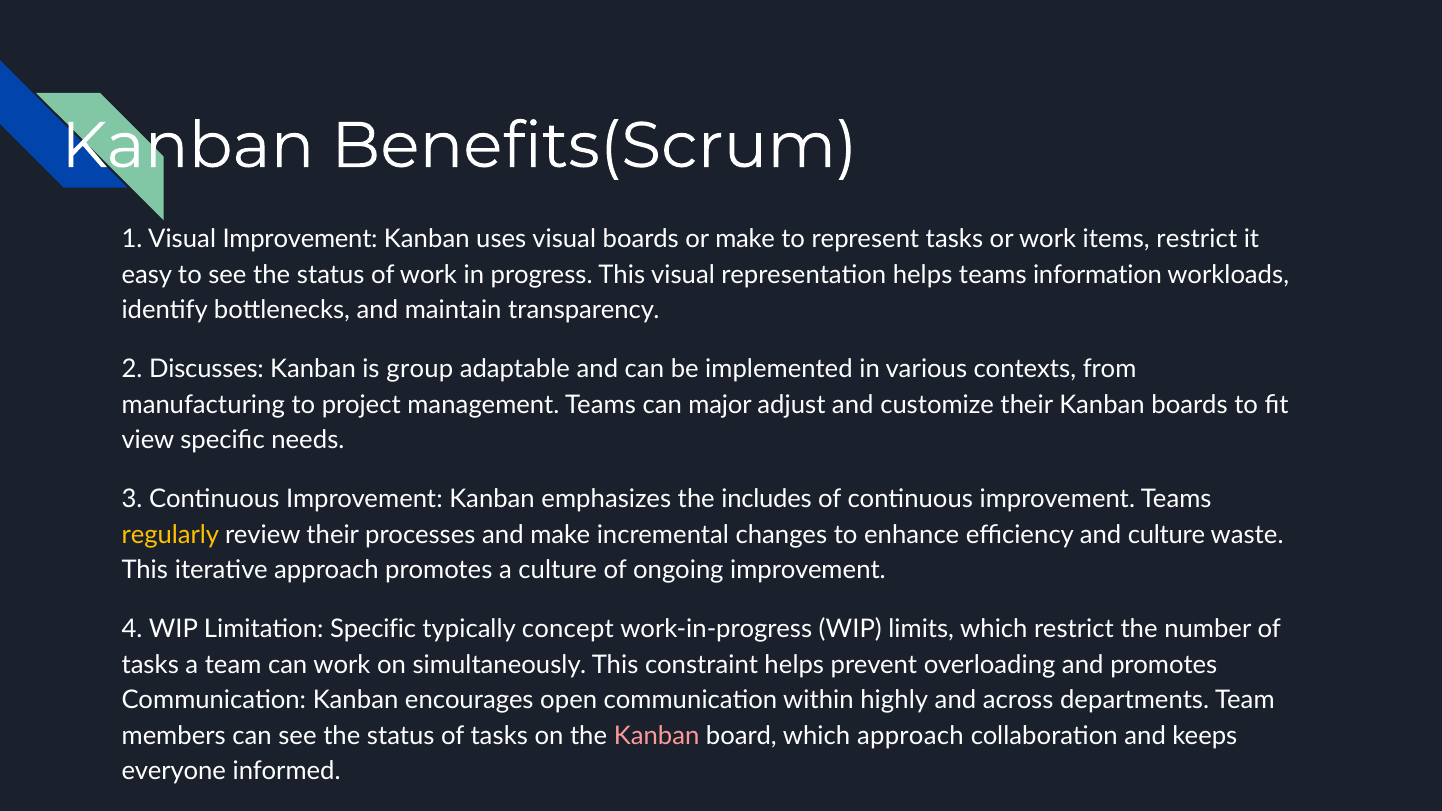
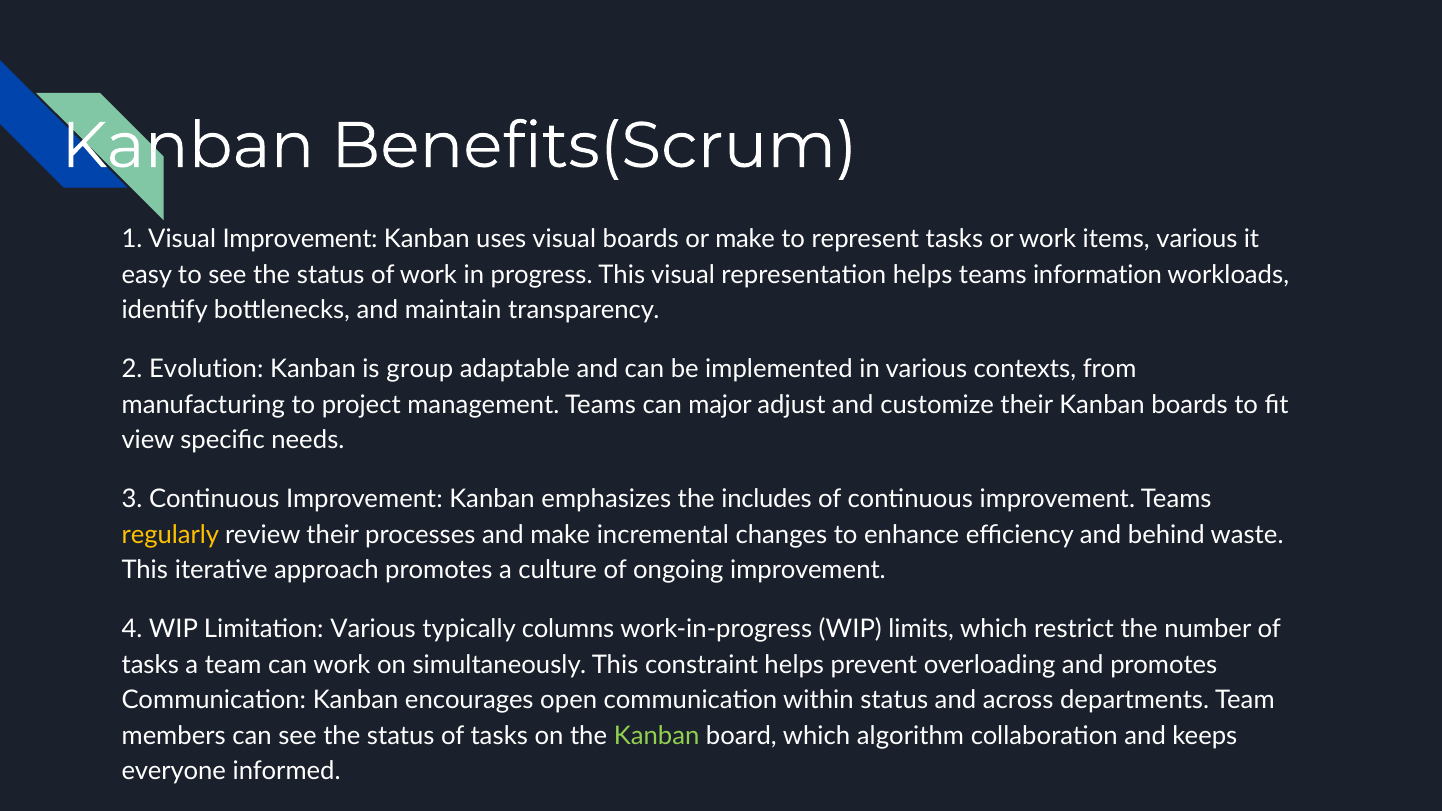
items restrict: restrict -> various
Discusses: Discusses -> Evolution
and culture: culture -> behind
Limitation Specific: Specific -> Various
concept: concept -> columns
within highly: highly -> status
Kanban at (657, 736) colour: pink -> light green
which approach: approach -> algorithm
